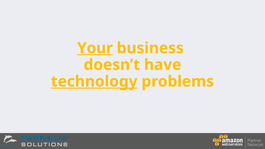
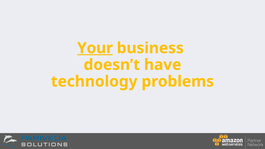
technology underline: present -> none
